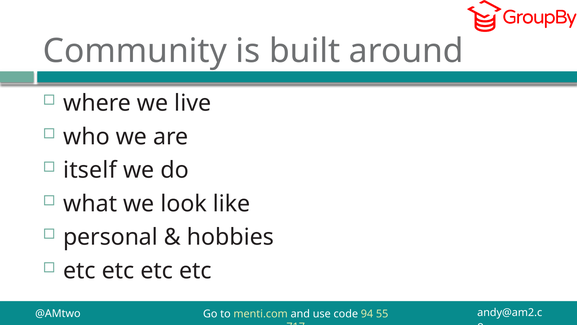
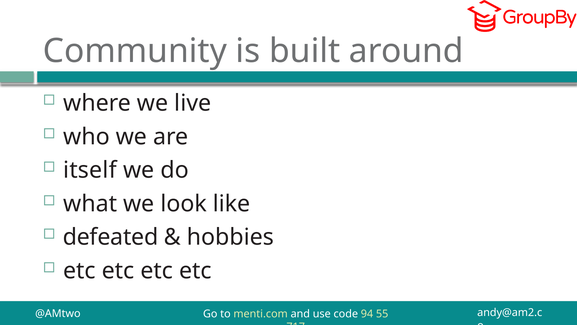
personal: personal -> defeated
